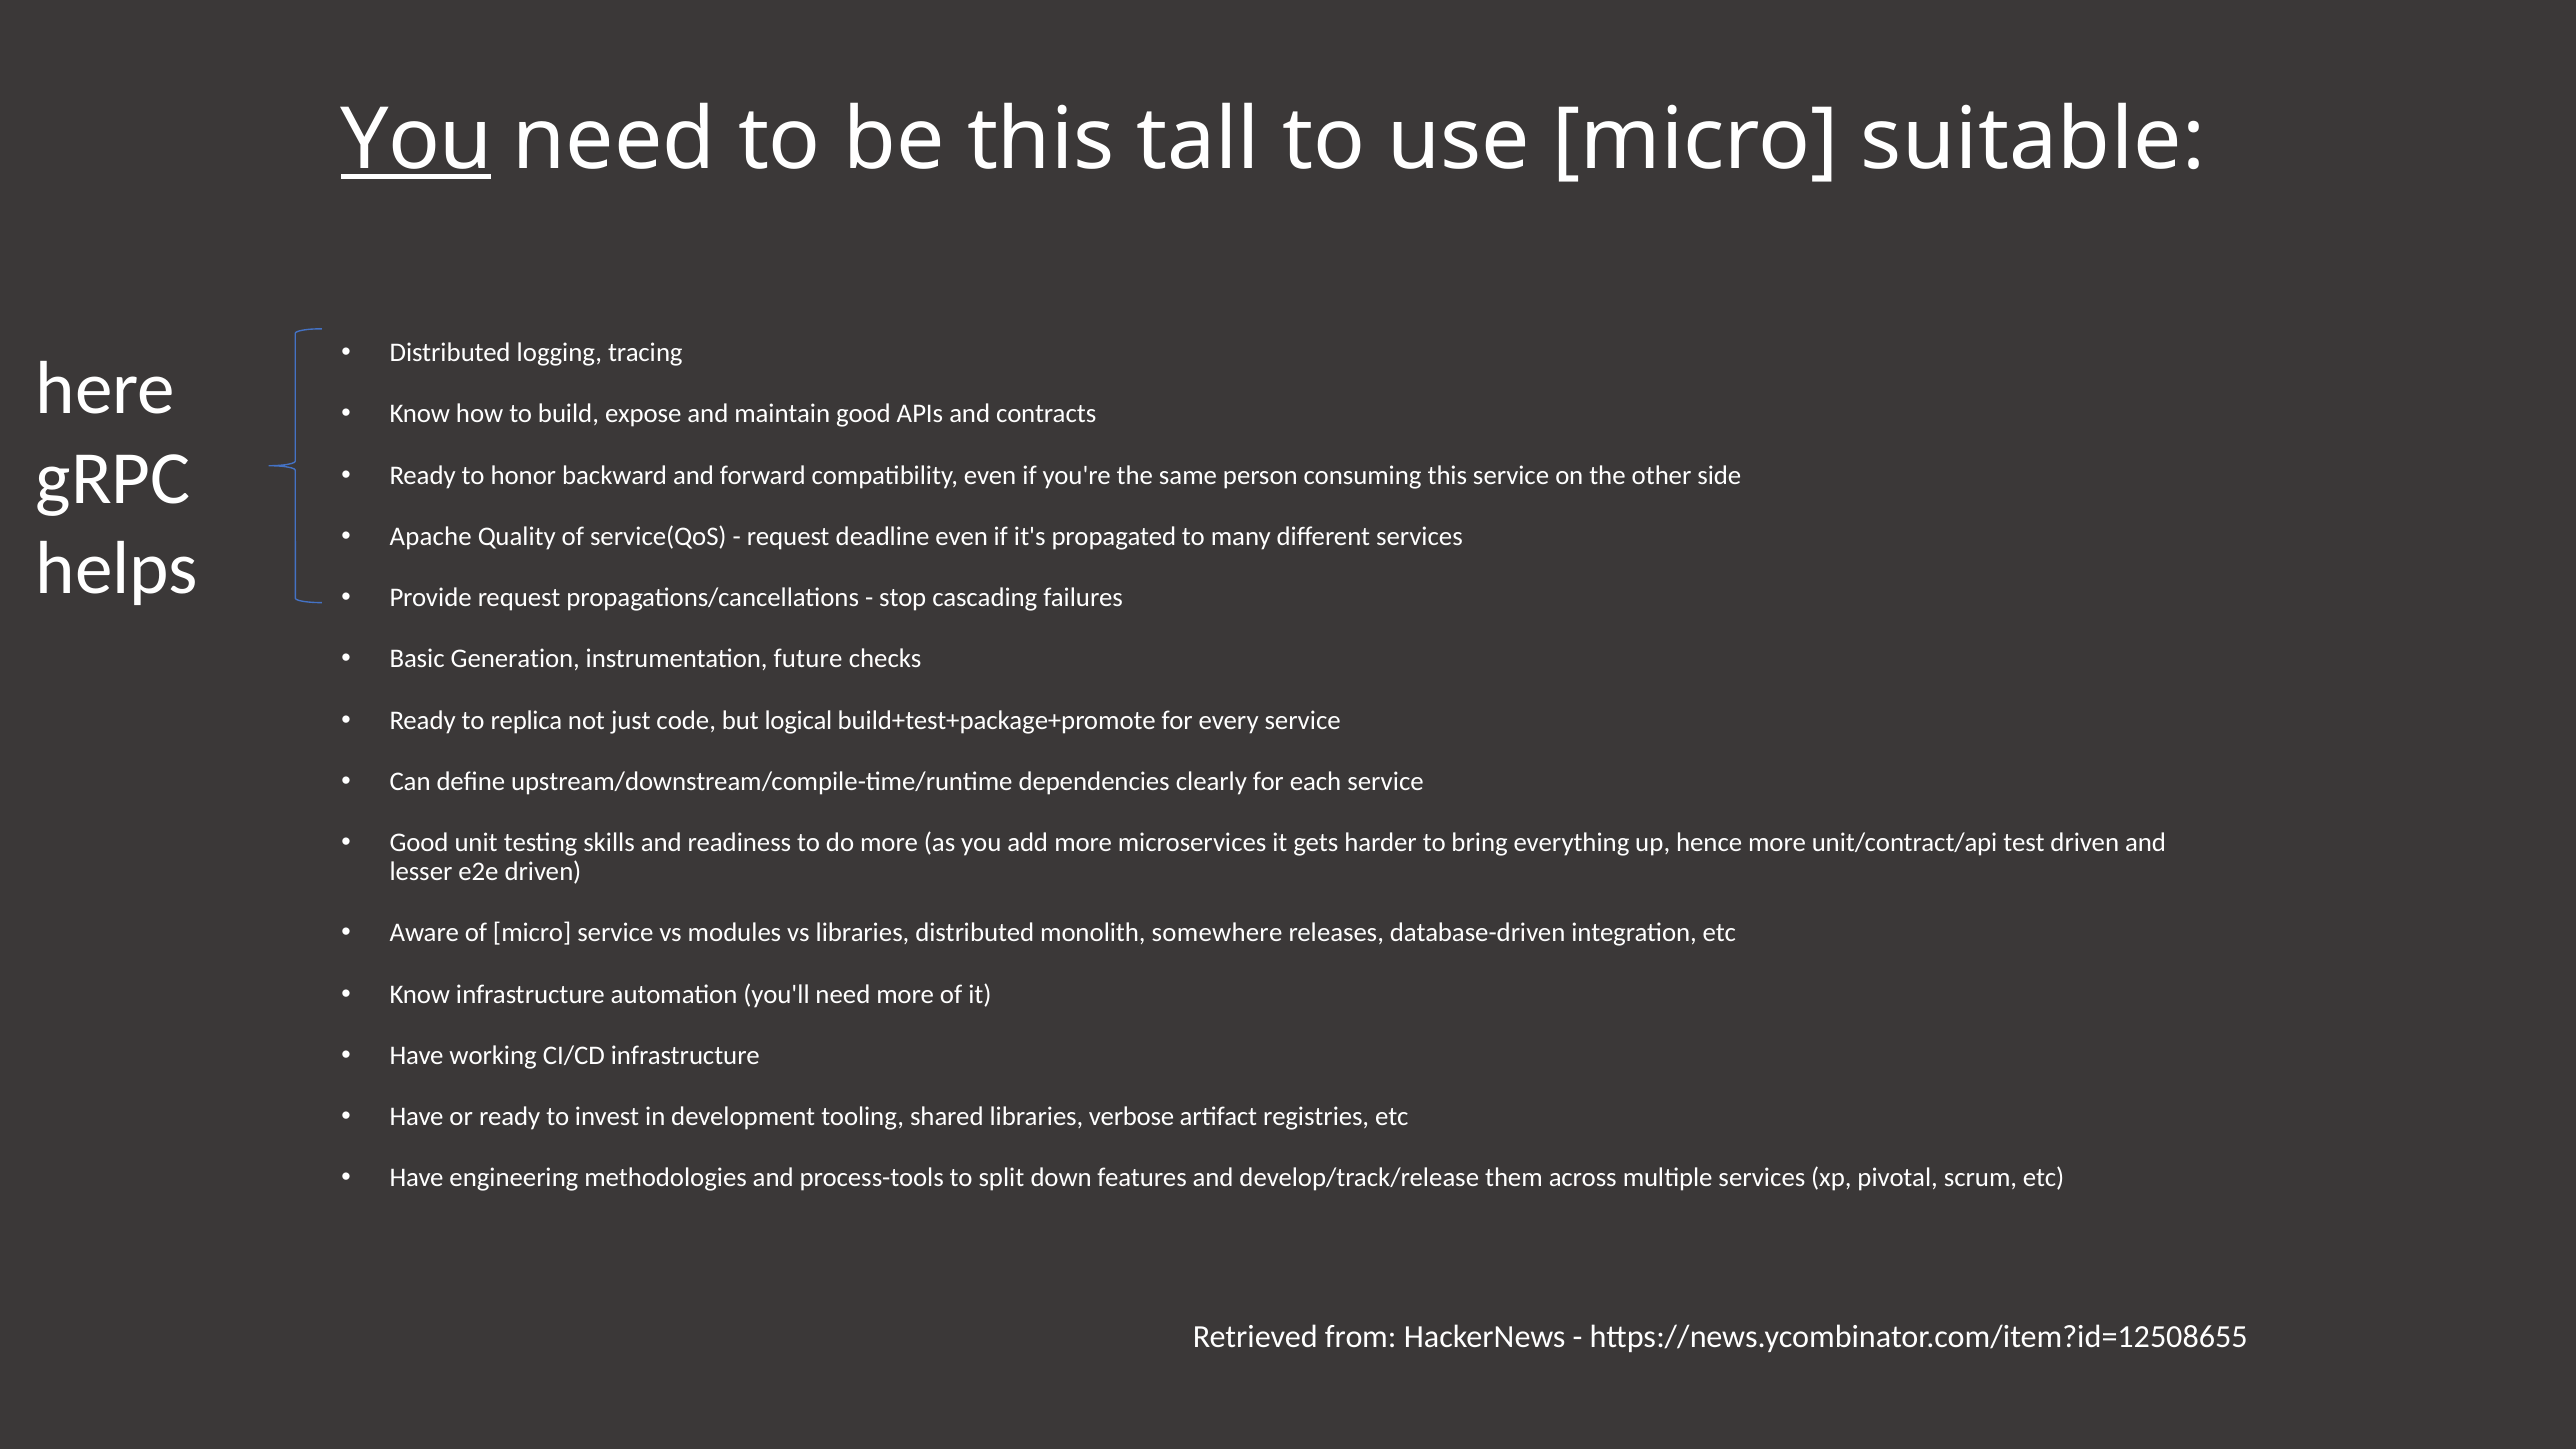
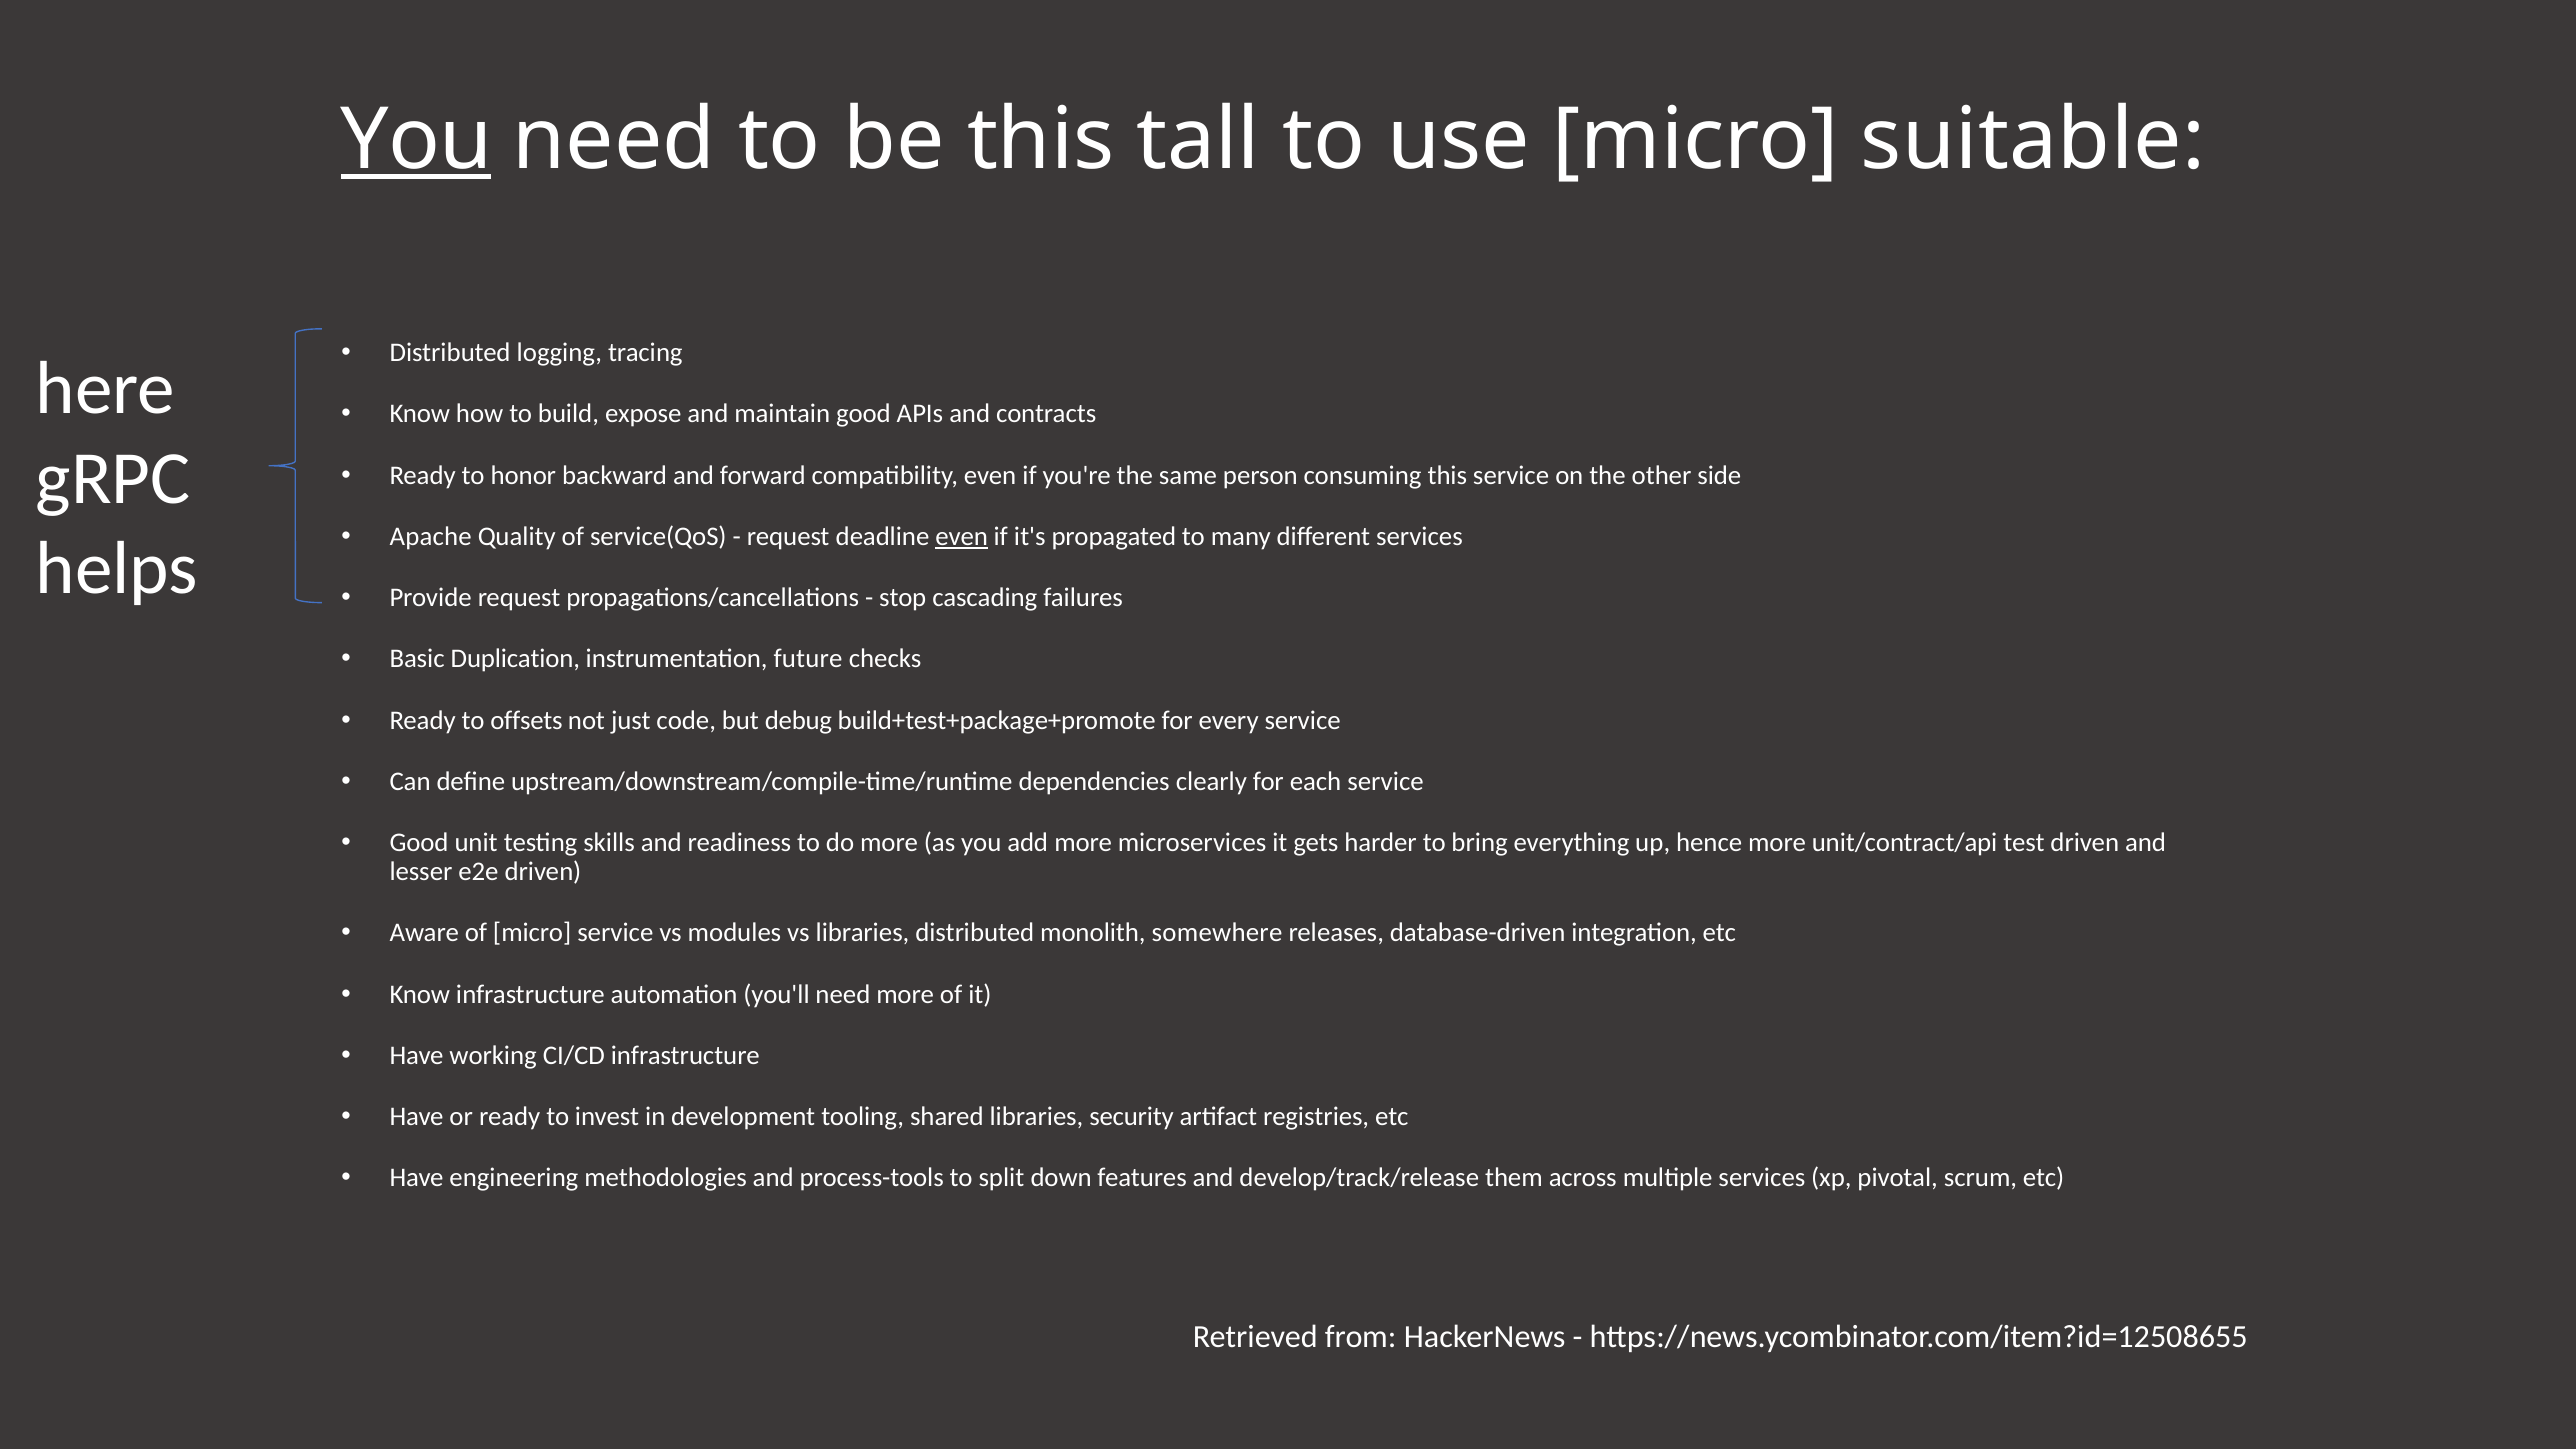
even at (962, 537) underline: none -> present
Generation: Generation -> Duplication
replica: replica -> offsets
logical: logical -> debug
verbose: verbose -> security
